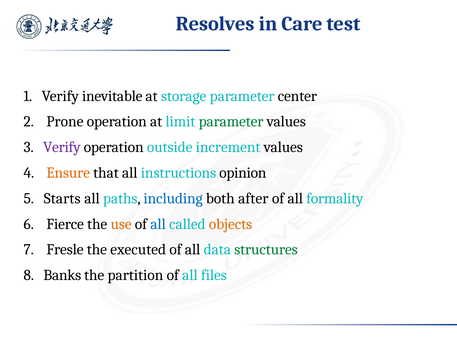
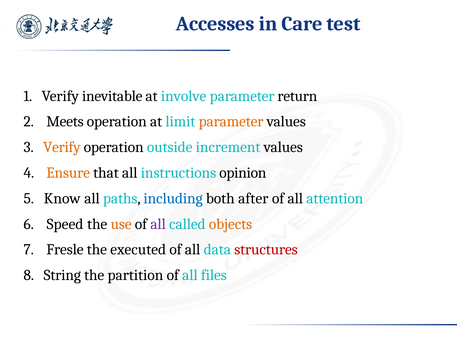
Resolves: Resolves -> Accesses
storage: storage -> involve
center: center -> return
Prone: Prone -> Meets
parameter at (231, 121) colour: green -> orange
Verify at (62, 147) colour: purple -> orange
Starts: Starts -> Know
formality: formality -> attention
Fierce: Fierce -> Speed
all at (158, 224) colour: blue -> purple
structures colour: green -> red
Banks: Banks -> String
